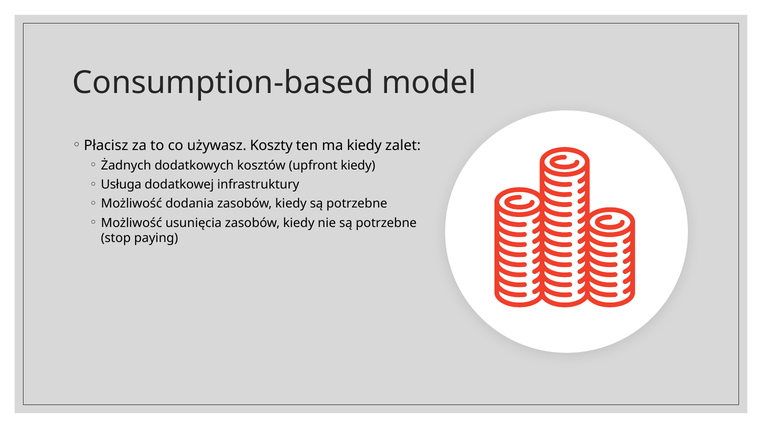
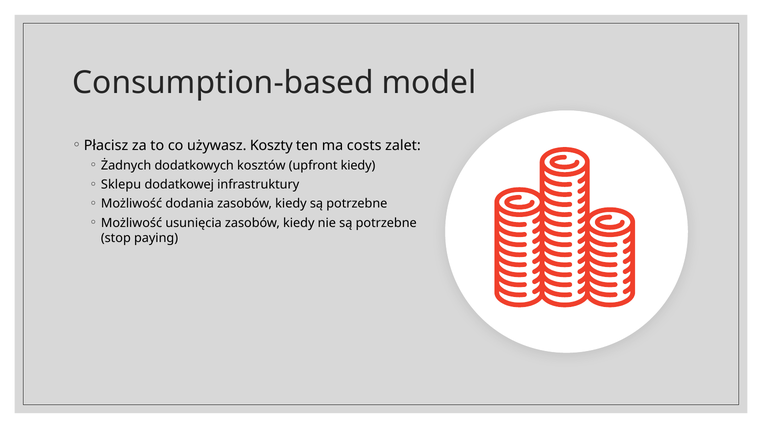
ma kiedy: kiedy -> costs
Usługa: Usługa -> Sklepu
